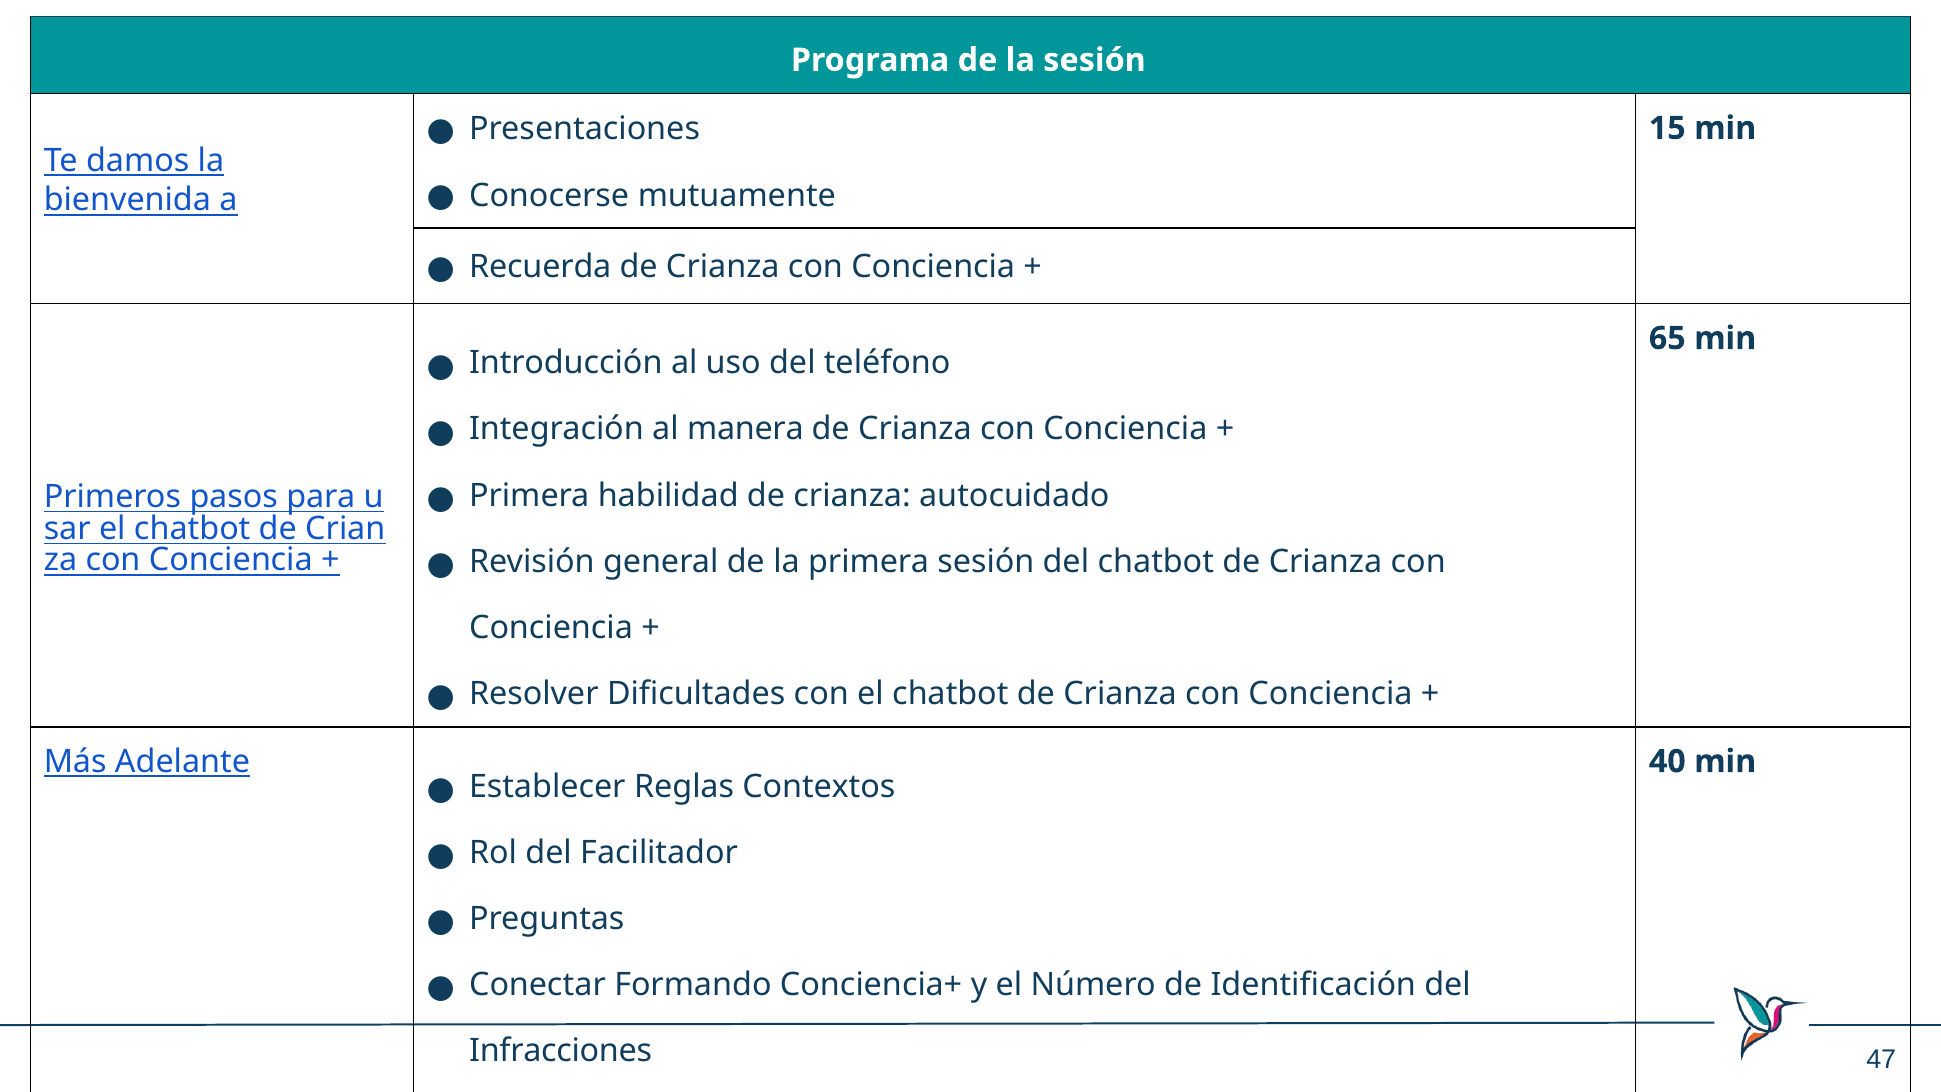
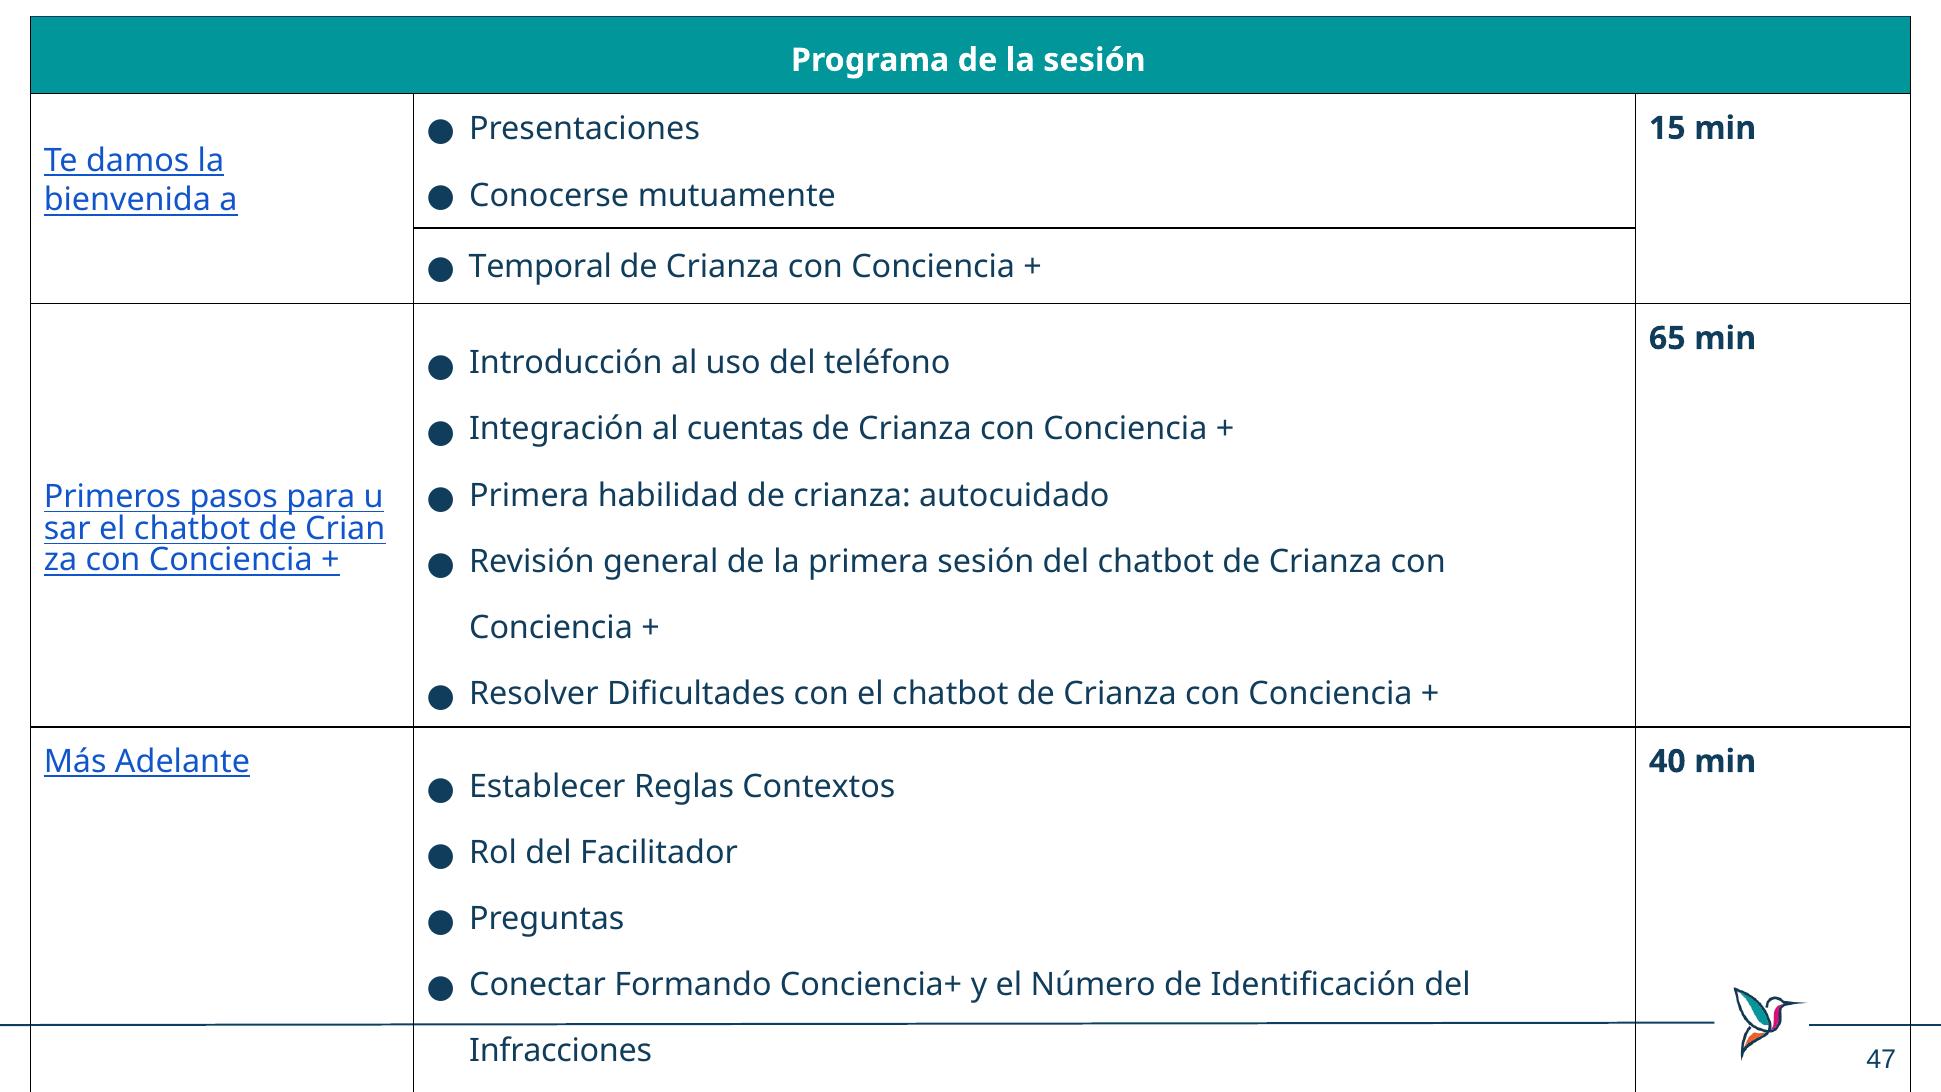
Recuerda: Recuerda -> Temporal
manera: manera -> cuentas
